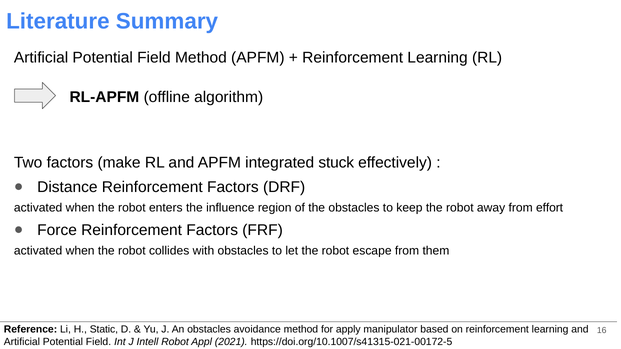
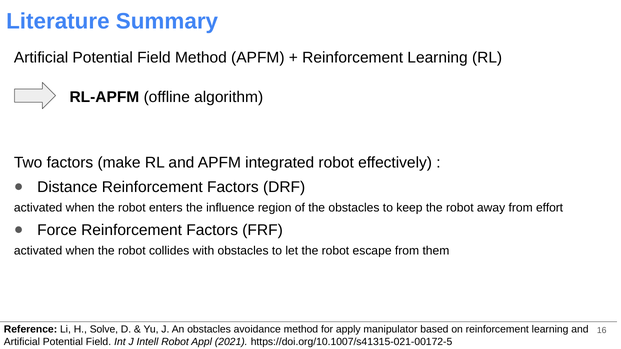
integrated stuck: stuck -> robot
Static: Static -> Solve
